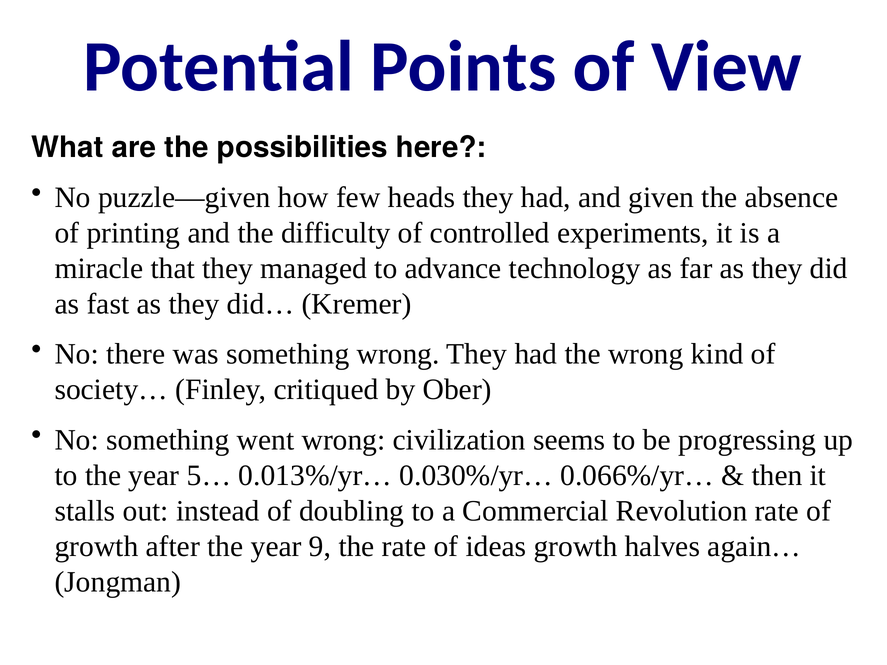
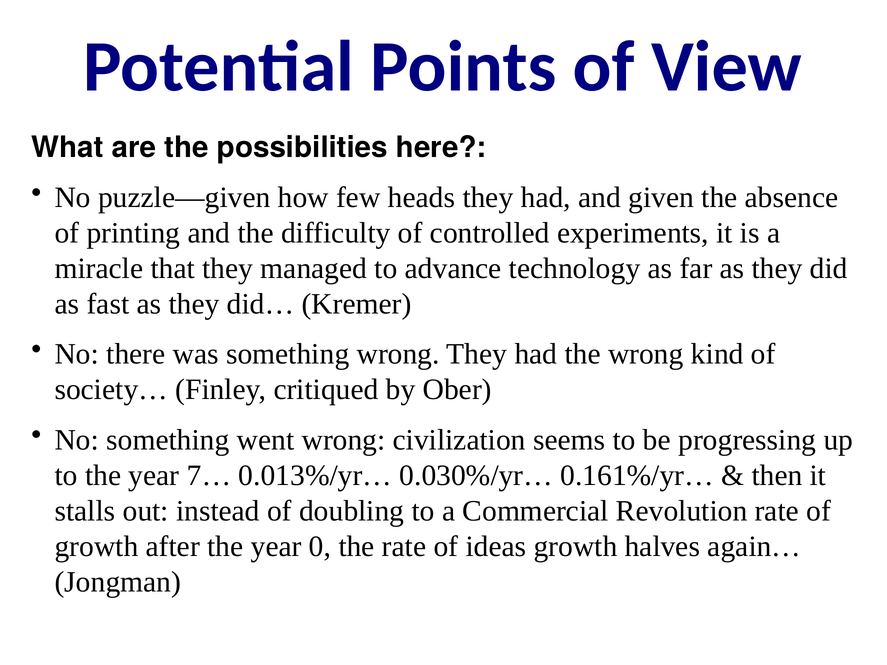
5…: 5… -> 7…
0.066%/yr…: 0.066%/yr… -> 0.161%/yr…
9: 9 -> 0
